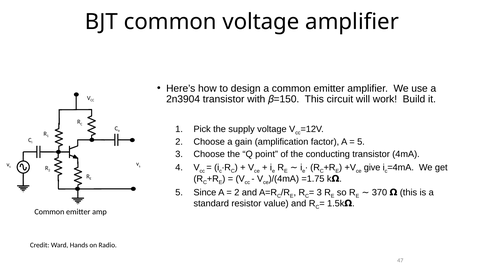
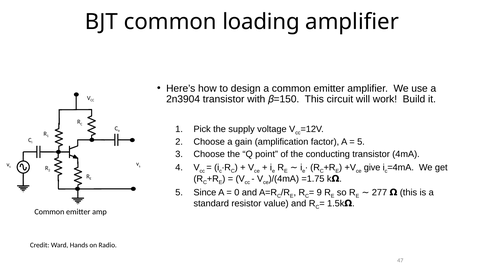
common voltage: voltage -> loading
2 at (237, 193): 2 -> 0
3 at (319, 193): 3 -> 9
370: 370 -> 277
